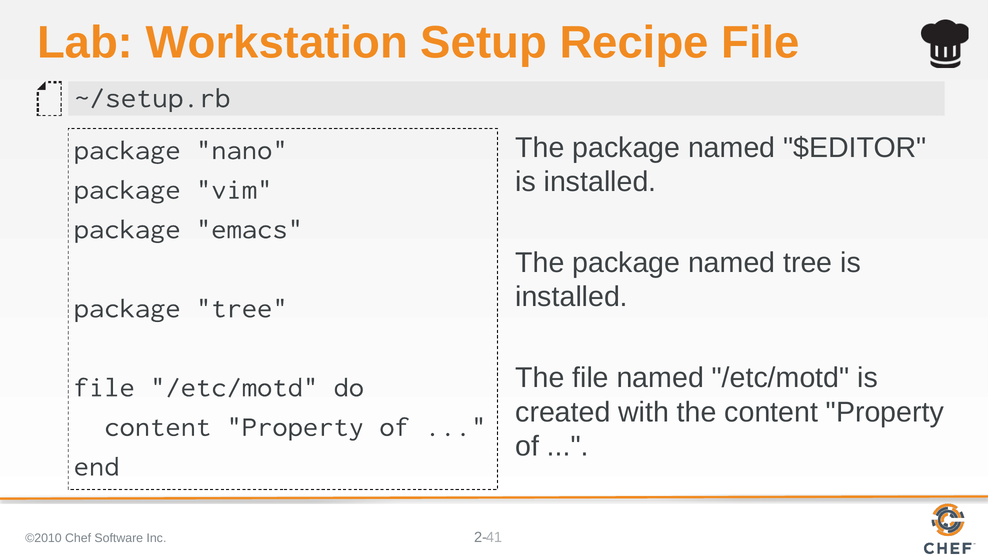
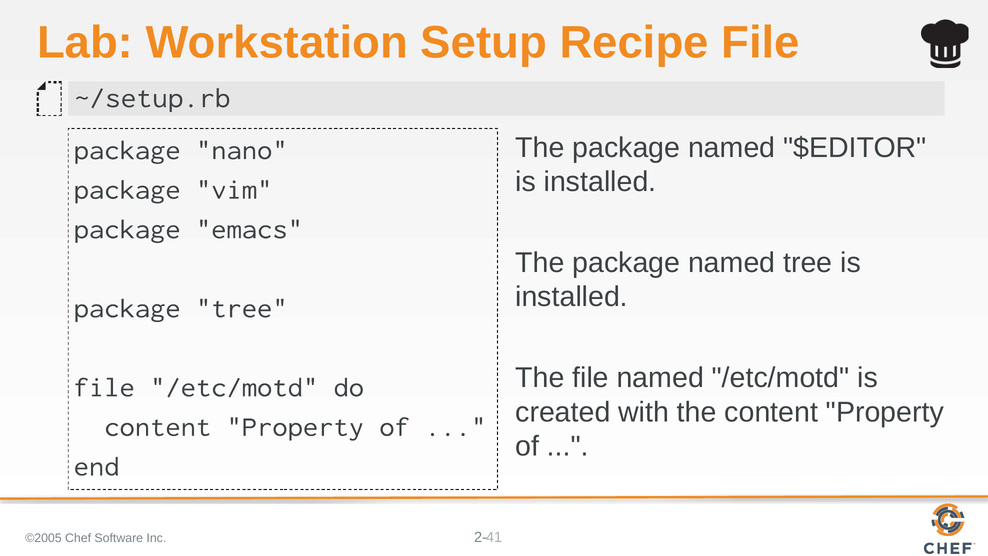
©2010: ©2010 -> ©2005
